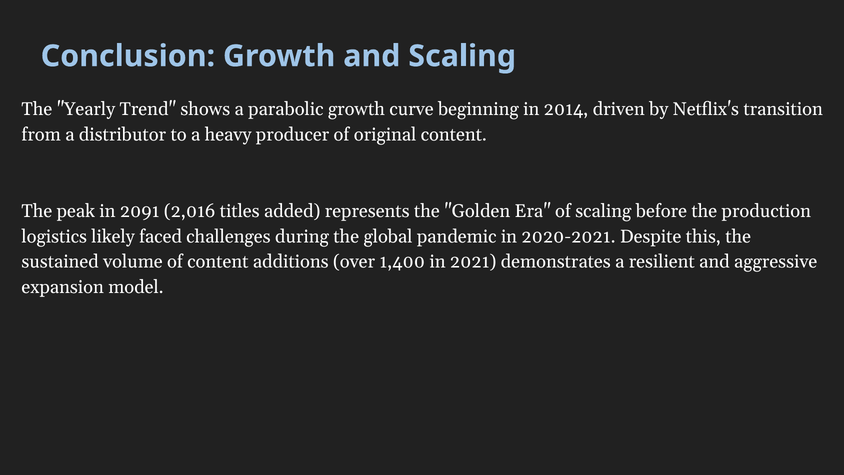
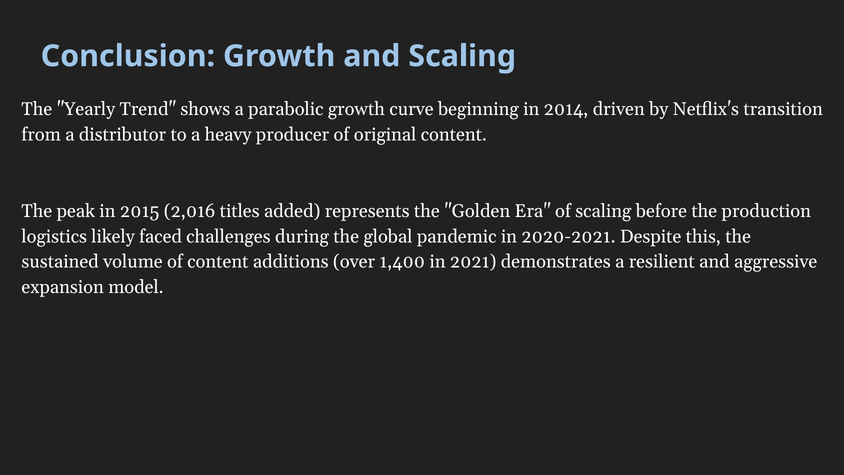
2091: 2091 -> 2015
